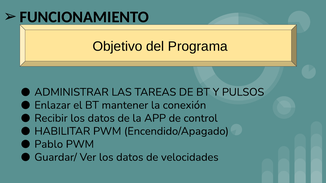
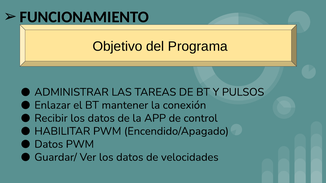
Pablo at (49, 144): Pablo -> Datos
